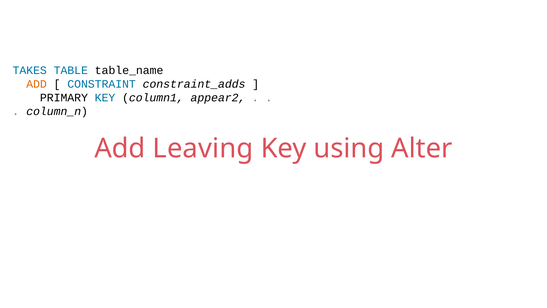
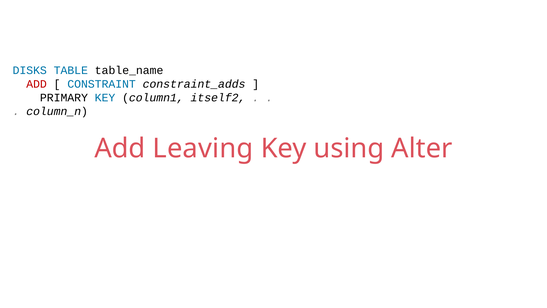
TAKES: TAKES -> DISKS
ADD at (37, 84) colour: orange -> red
appear2: appear2 -> itself2
